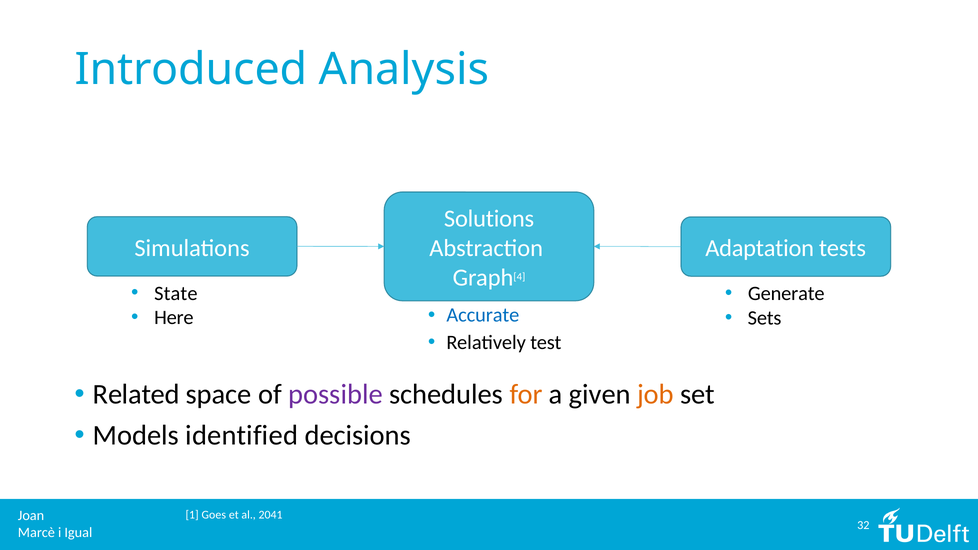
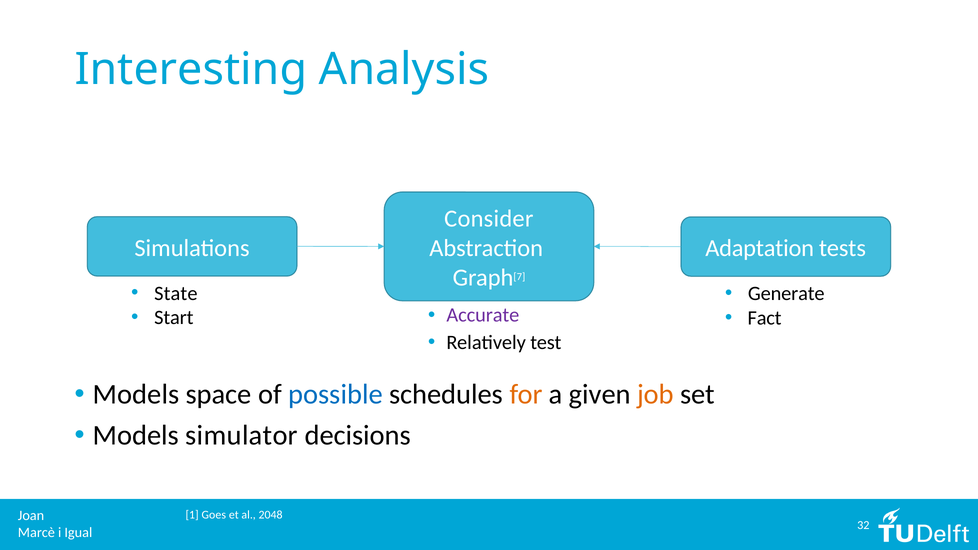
Introduced: Introduced -> Interesting
Solutions: Solutions -> Consider
4: 4 -> 7
Accurate colour: blue -> purple
Here: Here -> Start
Sets: Sets -> Fact
Related at (136, 394): Related -> Models
possible colour: purple -> blue
identified: identified -> simulator
2041: 2041 -> 2048
